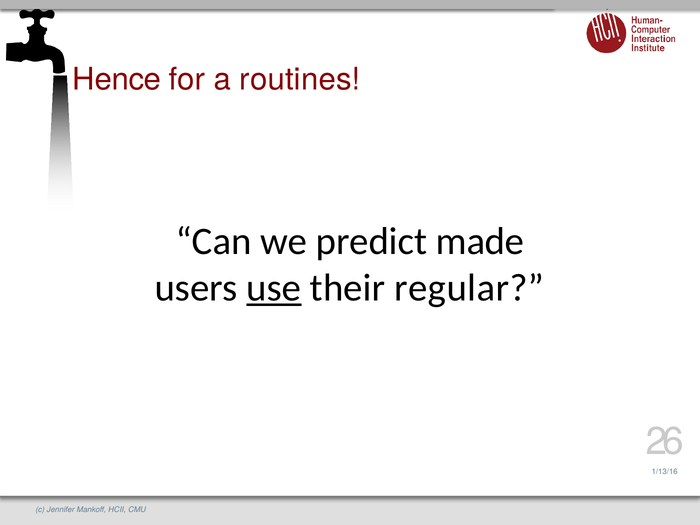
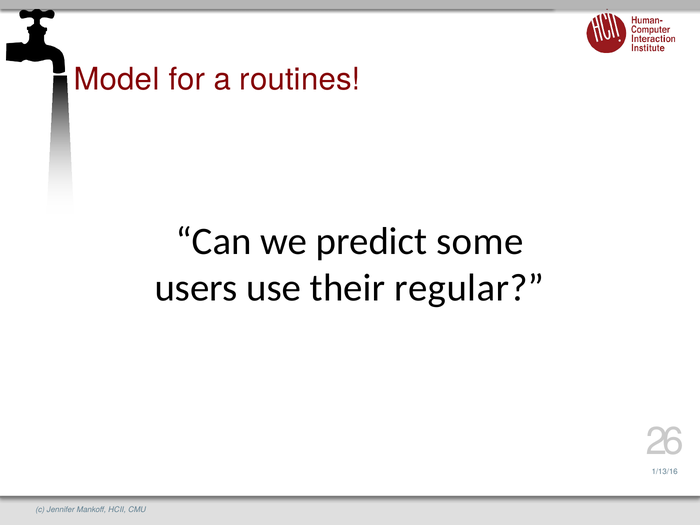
Hence: Hence -> Model
made: made -> some
use underline: present -> none
